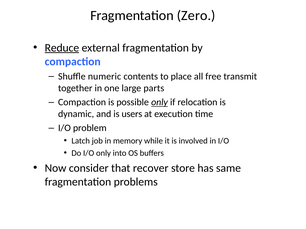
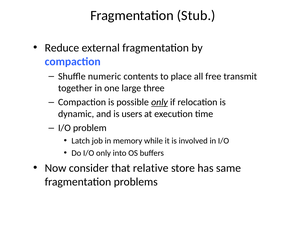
Zero: Zero -> Stub
Reduce underline: present -> none
parts: parts -> three
recover: recover -> relative
